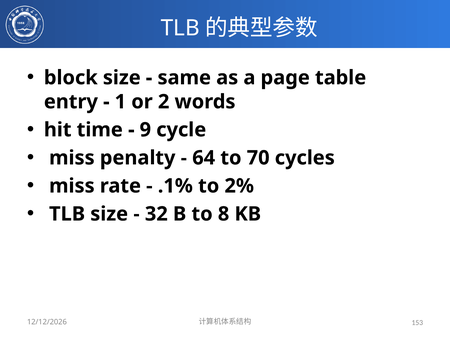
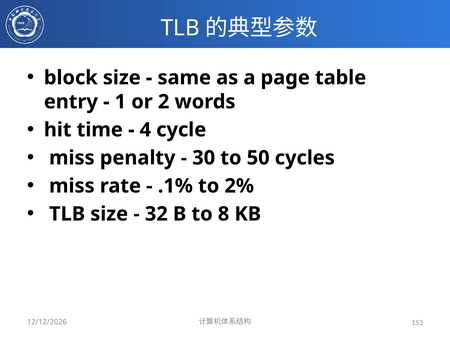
9: 9 -> 4
64: 64 -> 30
70: 70 -> 50
